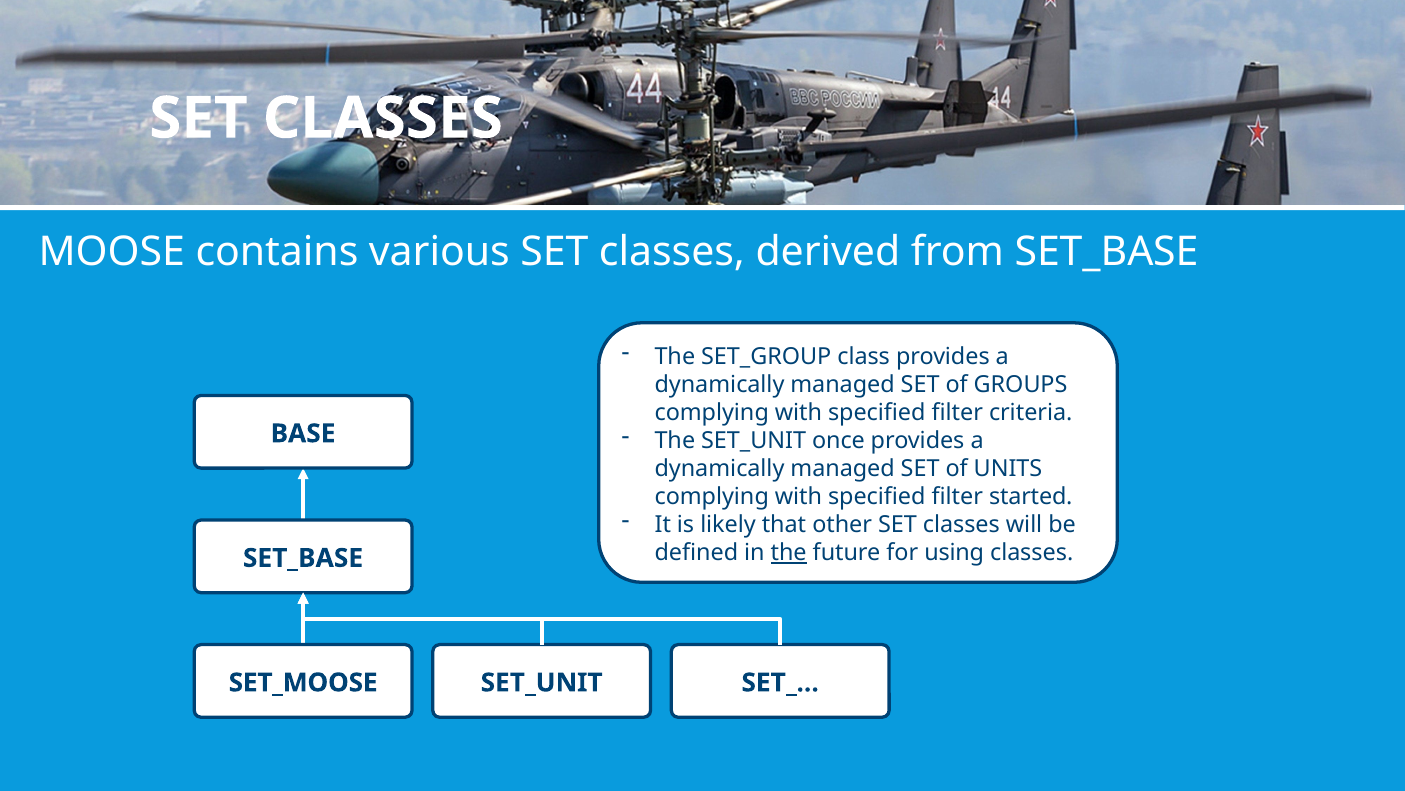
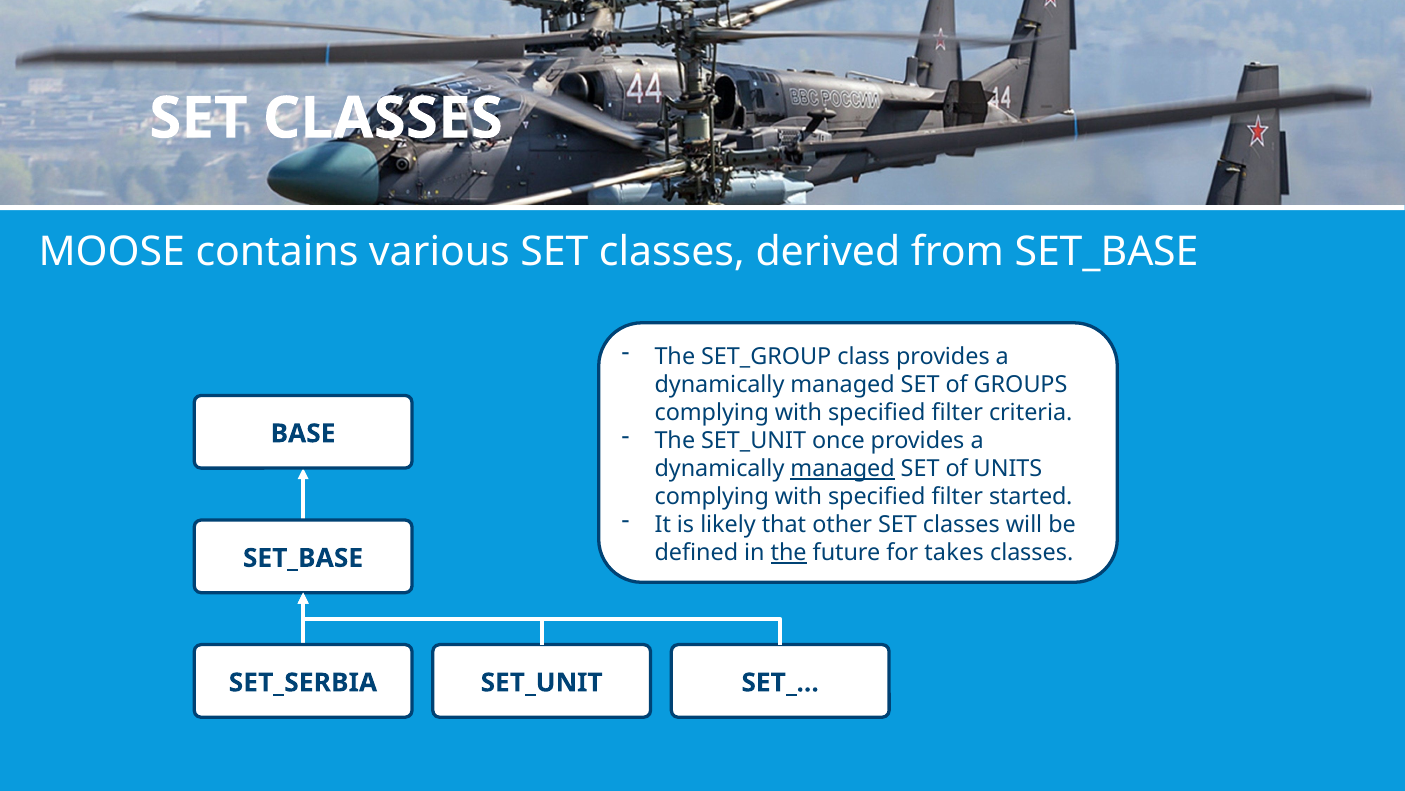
managed at (843, 468) underline: none -> present
using: using -> takes
SET_MOOSE: SET_MOOSE -> SET_SERBIA
